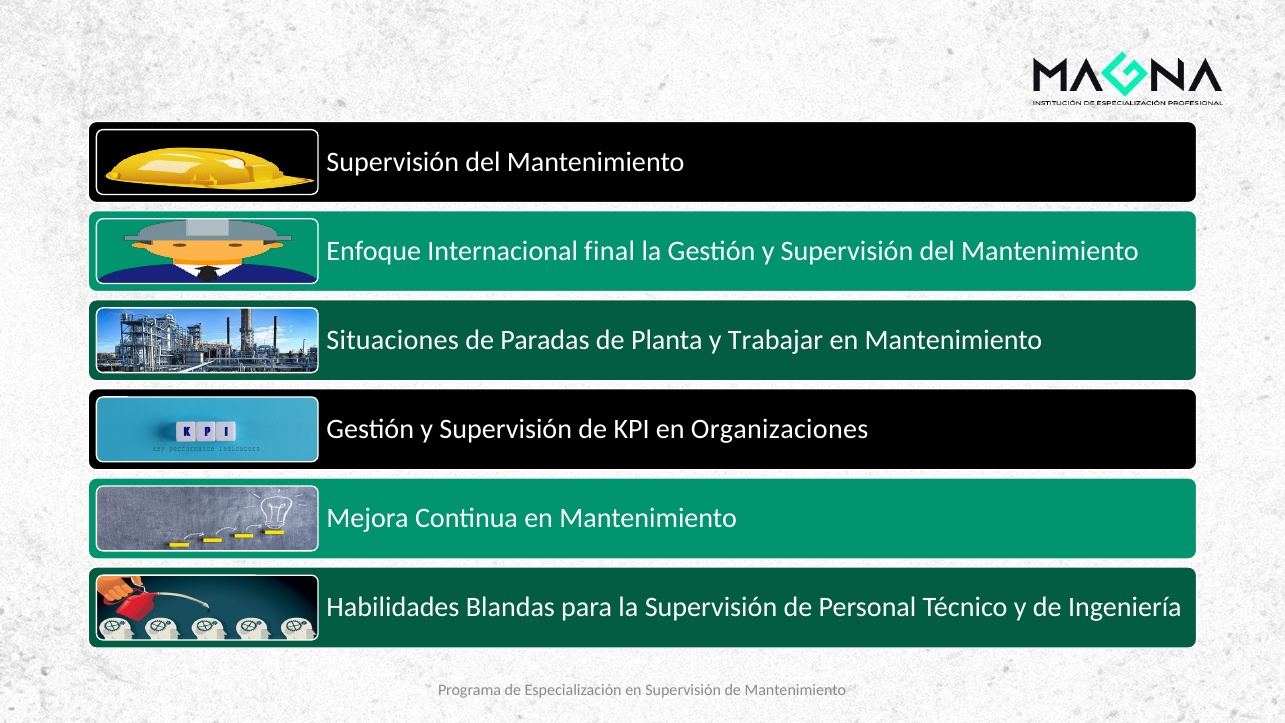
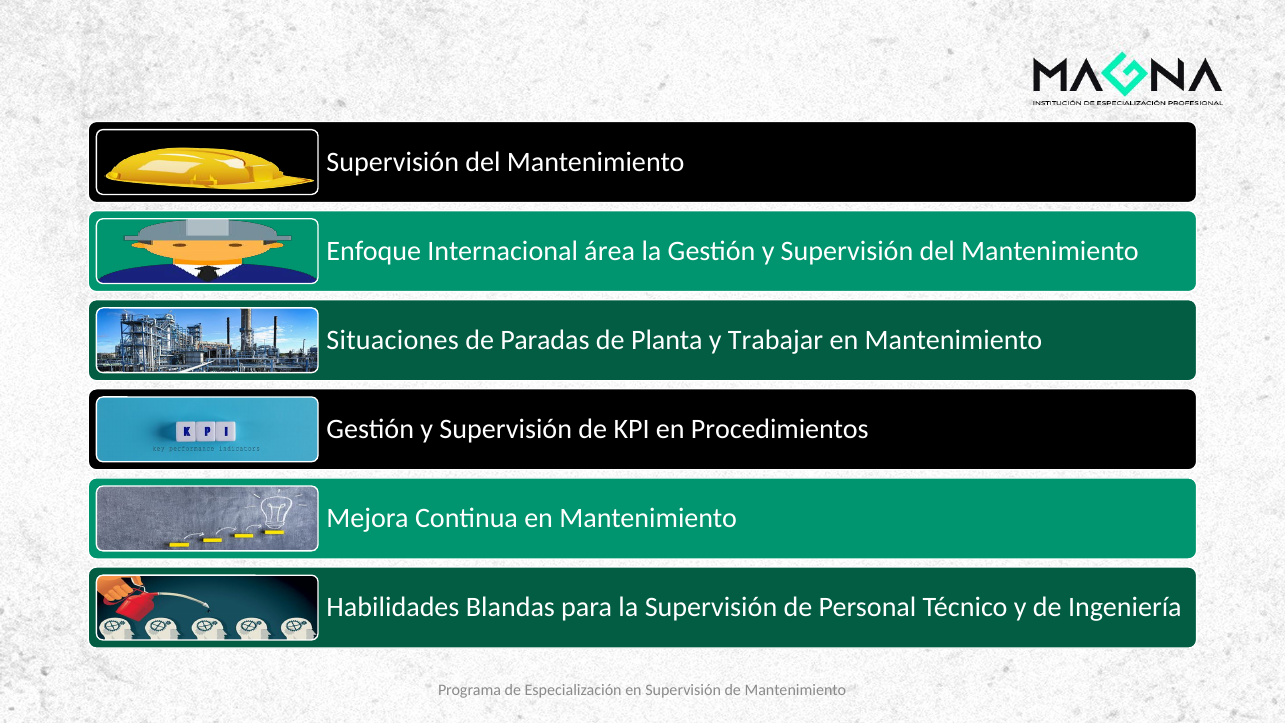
final: final -> área
Organizaciones: Organizaciones -> Procedimientos
